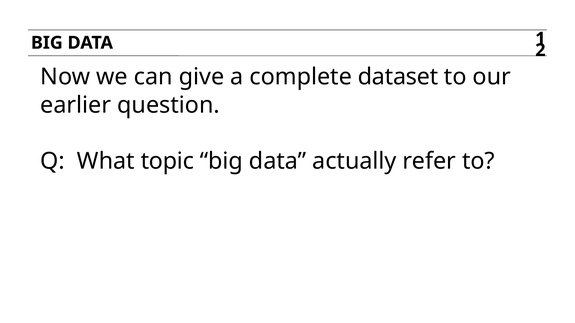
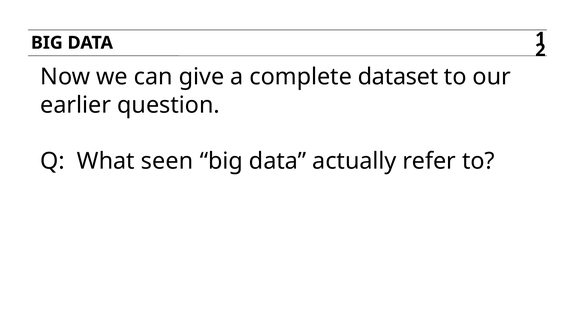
topic: topic -> seen
